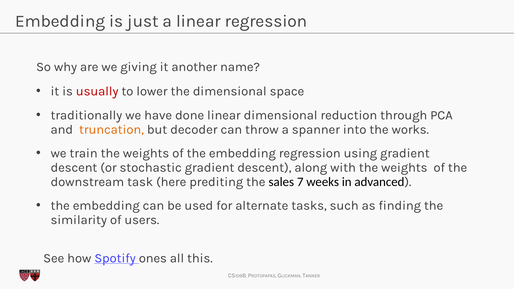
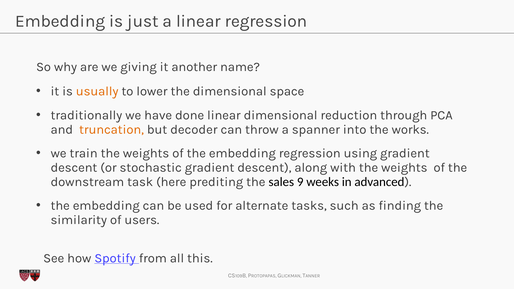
usually colour: red -> orange
7: 7 -> 9
ones: ones -> from
